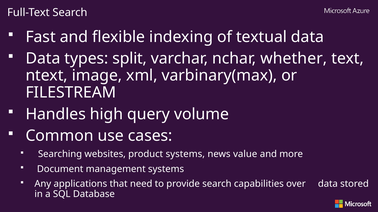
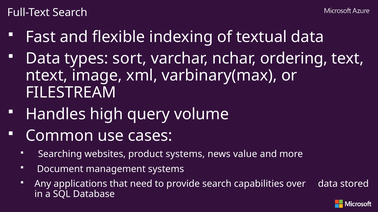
split: split -> sort
whether: whether -> ordering
